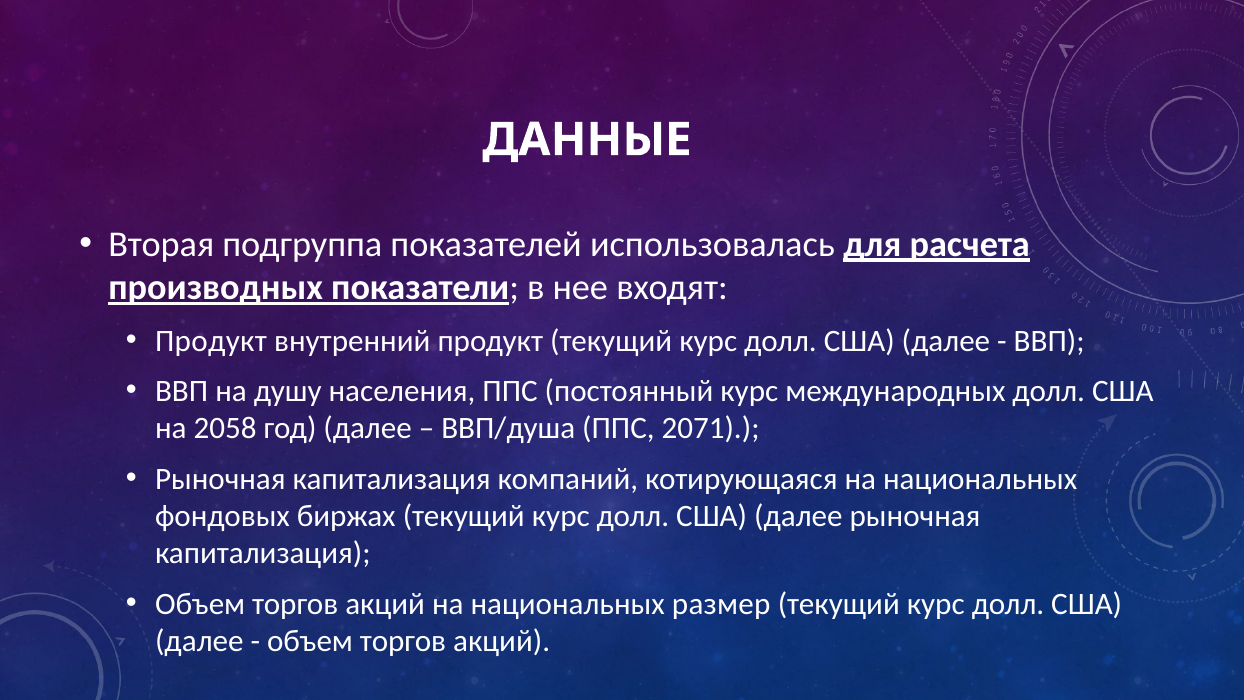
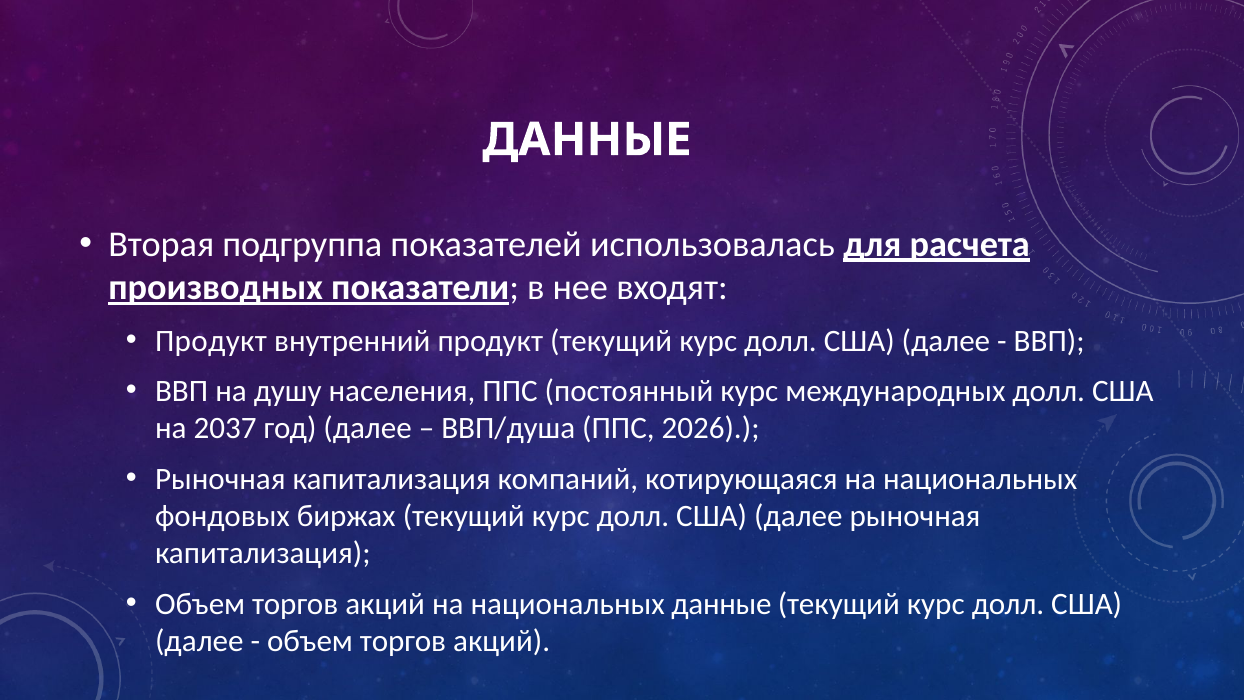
2058: 2058 -> 2037
2071: 2071 -> 2026
национальных размер: размер -> данные
